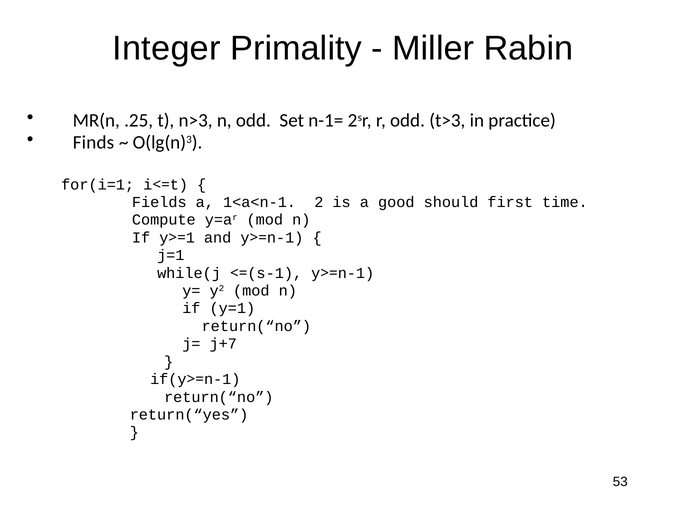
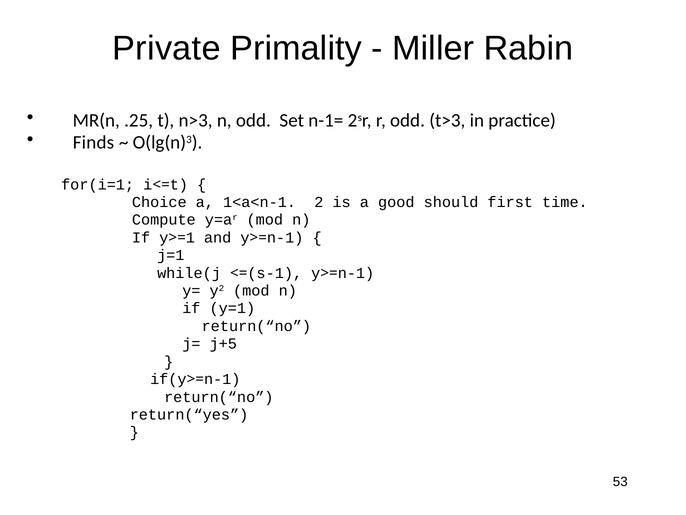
Integer: Integer -> Private
Fields: Fields -> Choice
j+7: j+7 -> j+5
